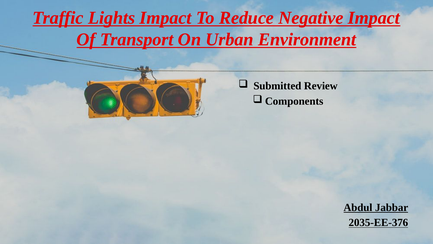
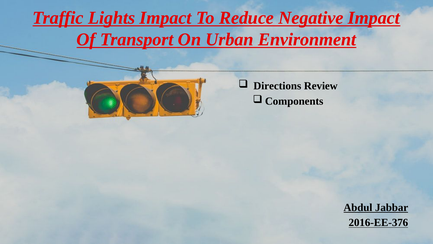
Submitted: Submitted -> Directions
2035-EE-376: 2035-EE-376 -> 2016-EE-376
